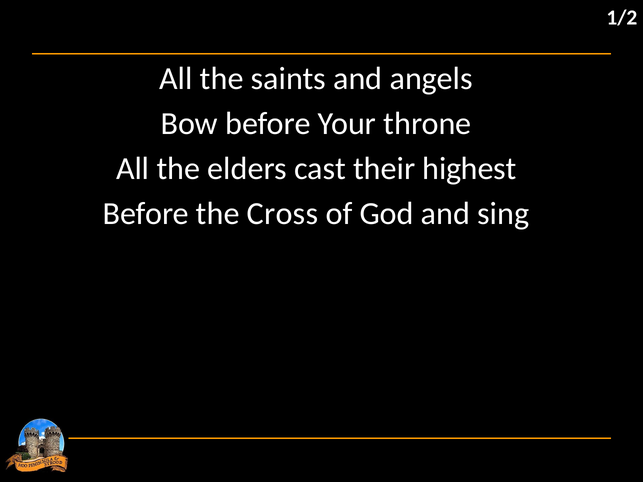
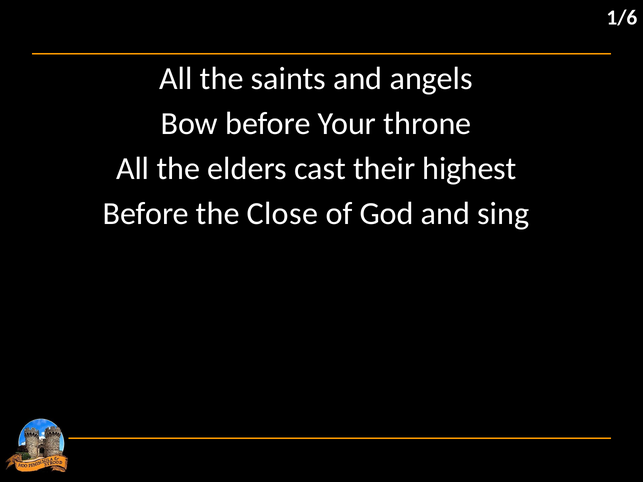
1/2: 1/2 -> 1/6
Cross: Cross -> Close
